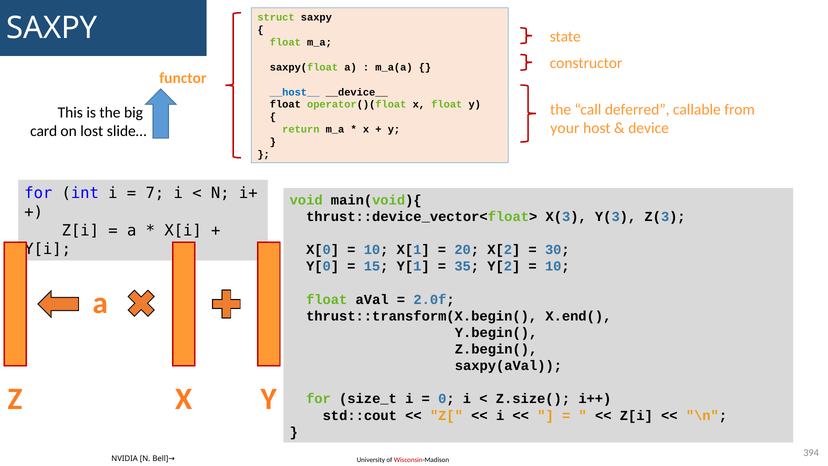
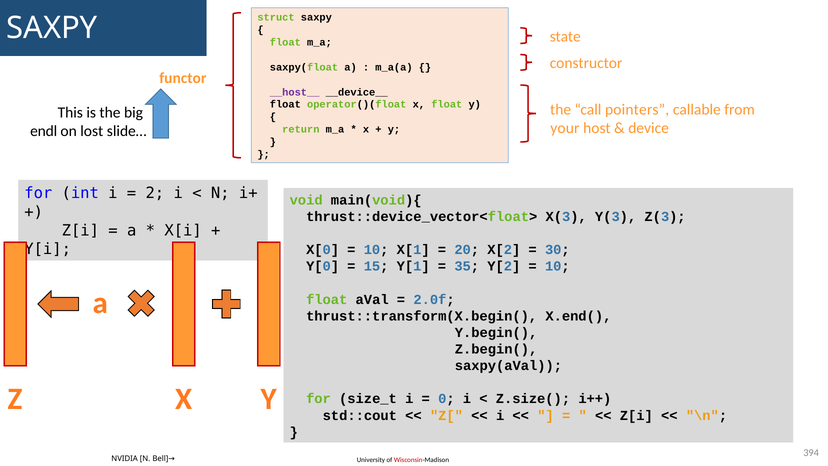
__host__ colour: blue -> purple
deferred: deferred -> pointers
card: card -> endl
7: 7 -> 2
